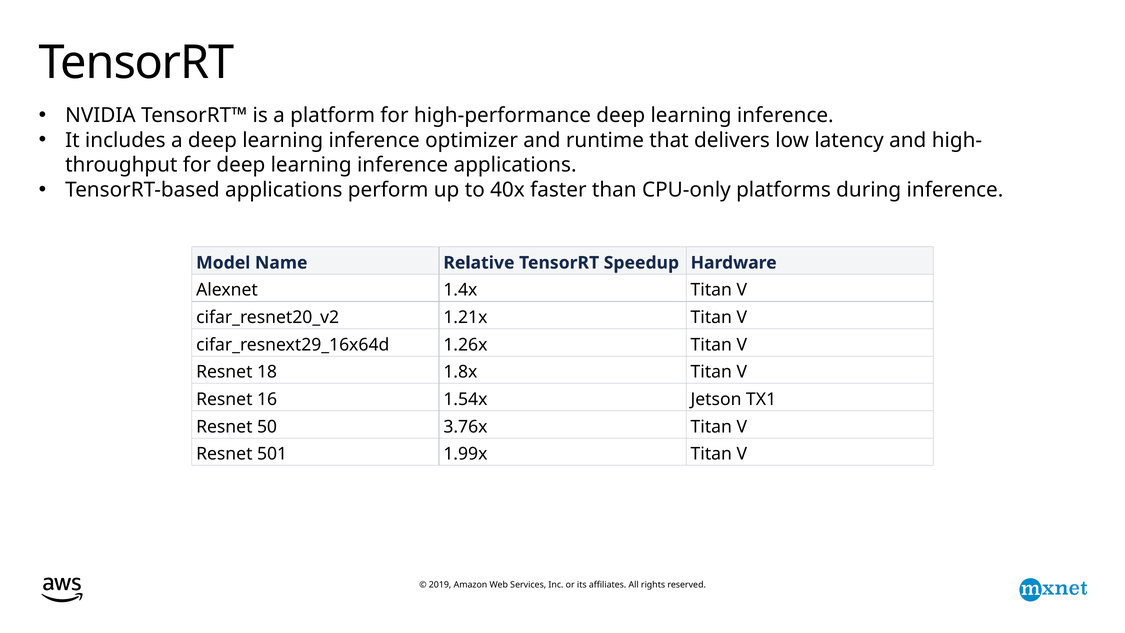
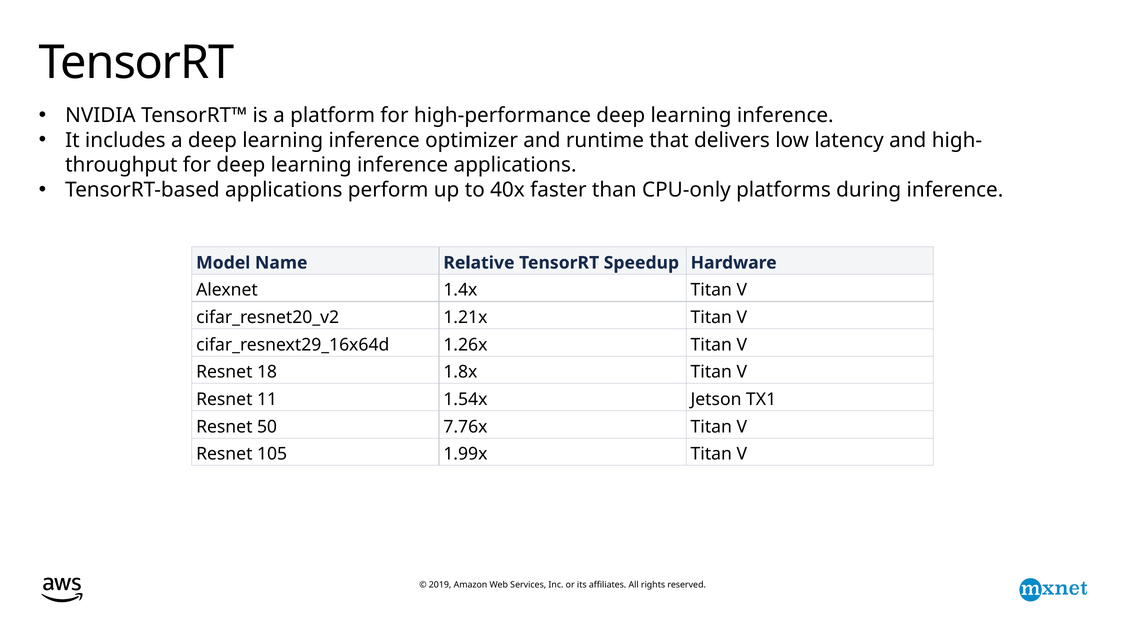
16: 16 -> 11
3.76x: 3.76x -> 7.76x
501: 501 -> 105
